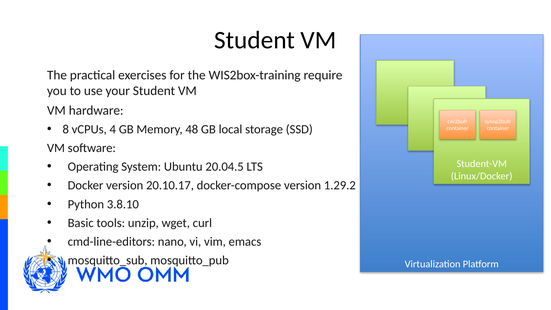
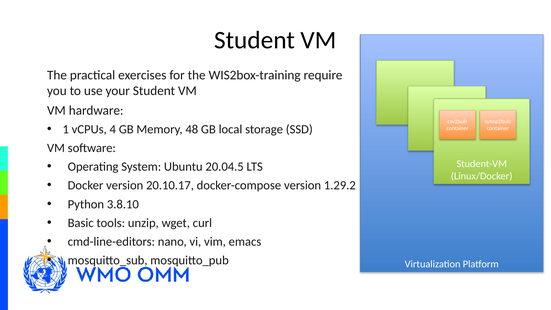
8: 8 -> 1
